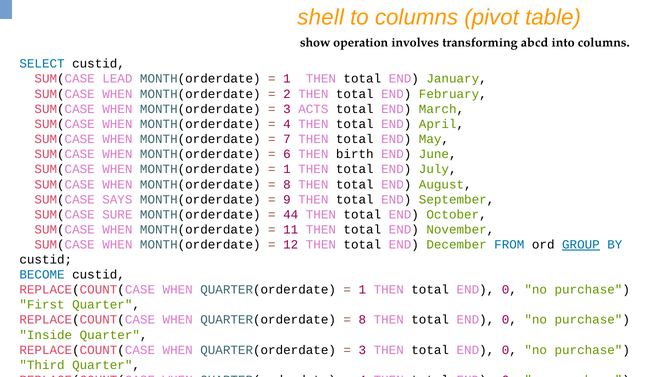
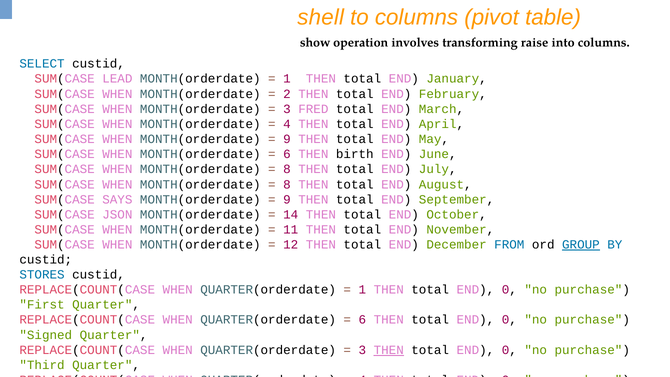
abcd: abcd -> raise
ACTS: ACTS -> FRED
7 at (287, 139): 7 -> 9
1 at (287, 169): 1 -> 8
SURE: SURE -> JSON
44: 44 -> 14
BECOME: BECOME -> STORES
8 at (362, 320): 8 -> 6
Inside: Inside -> Signed
THEN at (389, 350) underline: none -> present
